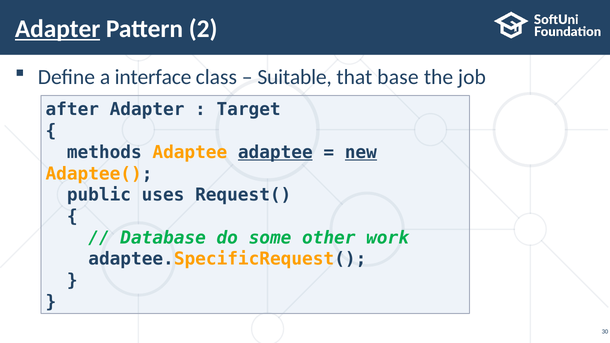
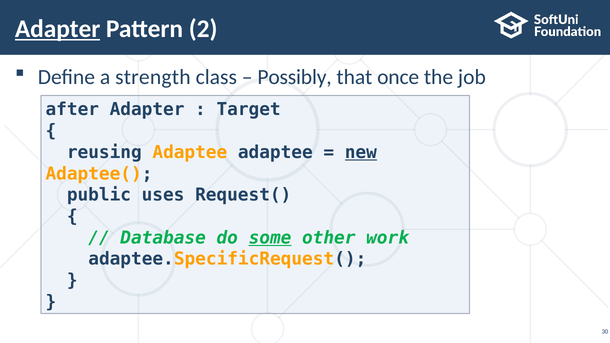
interface: interface -> strength
Suitable: Suitable -> Possibly
base: base -> once
methods: methods -> reusing
adaptee at (275, 152) underline: present -> none
some underline: none -> present
